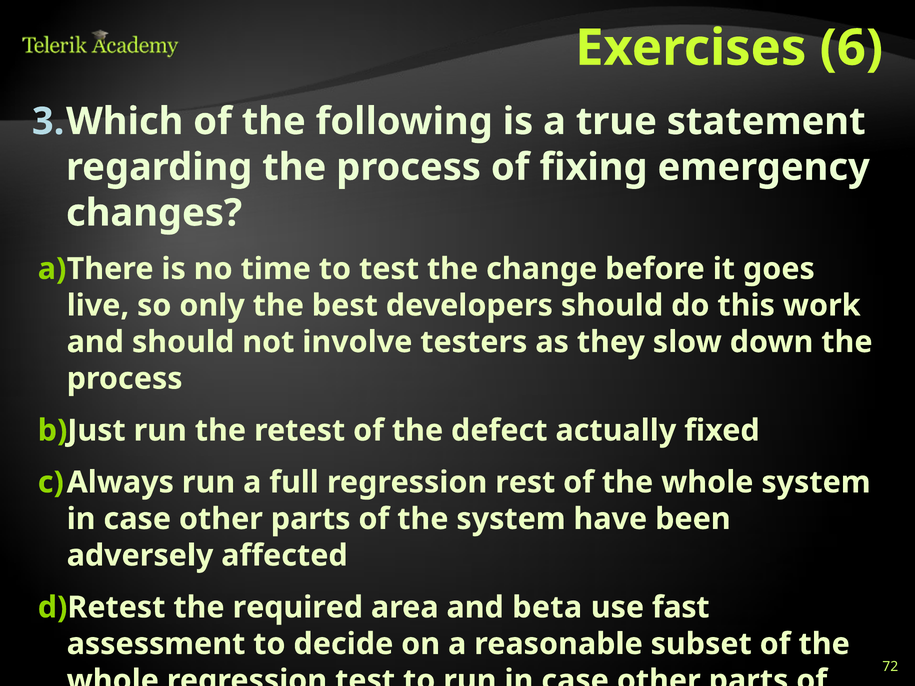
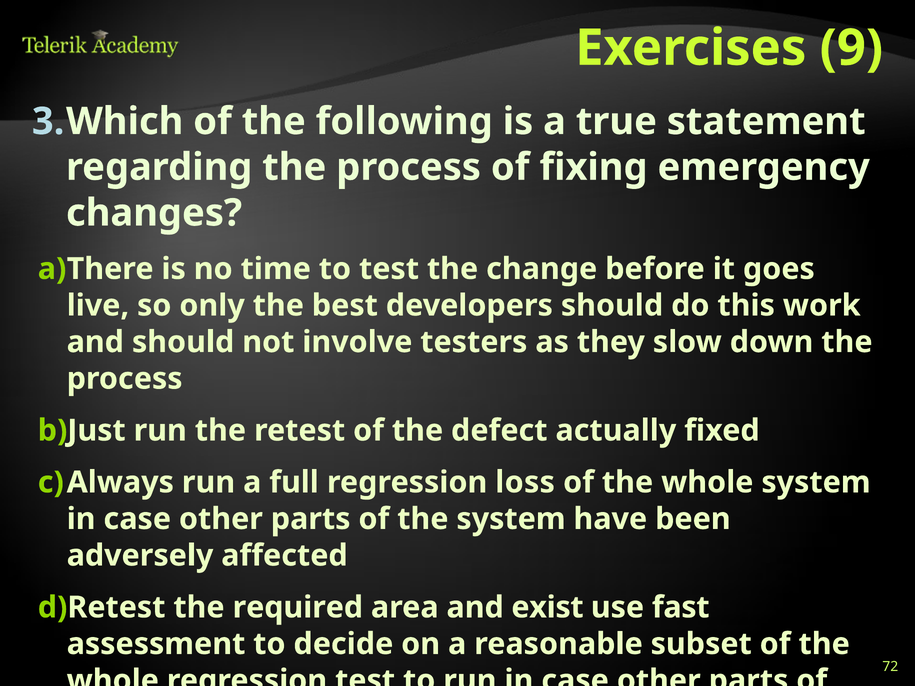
6: 6 -> 9
rest: rest -> loss
beta: beta -> exist
